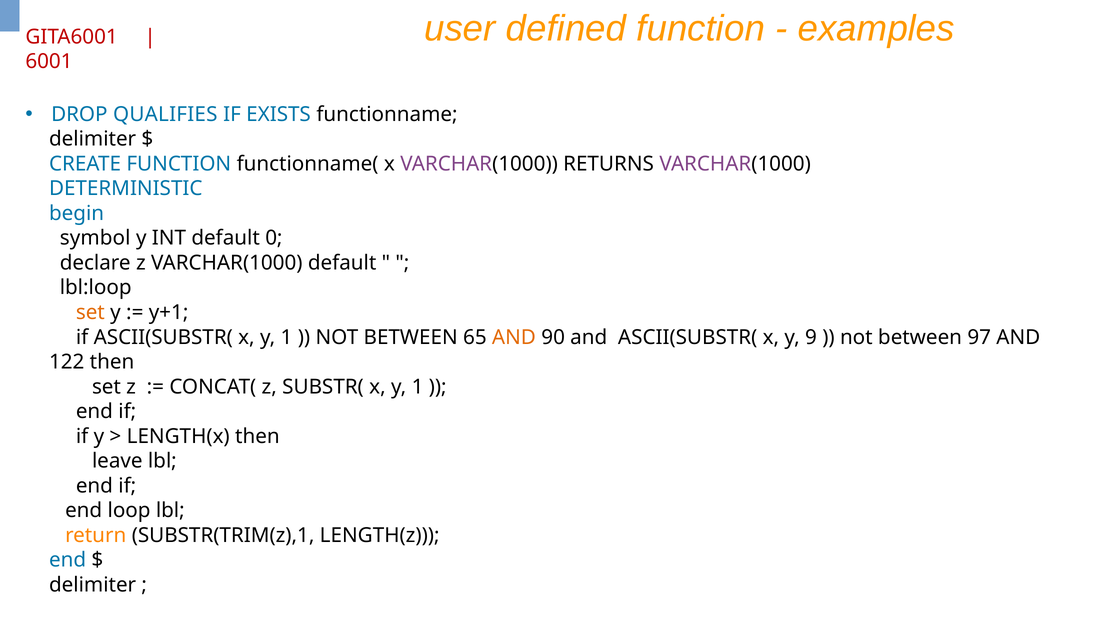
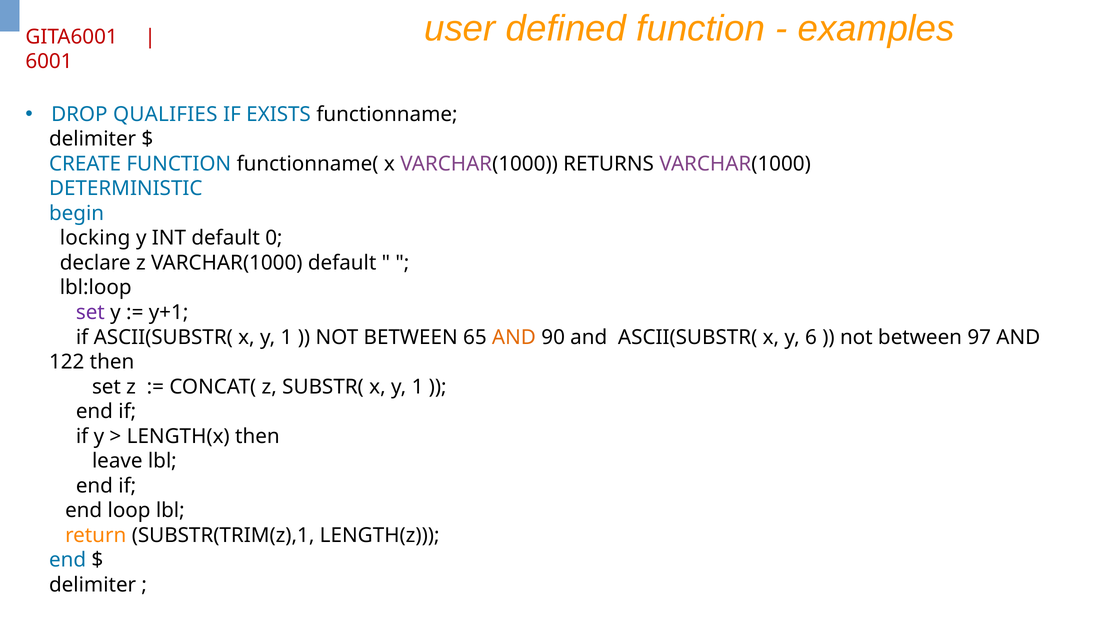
symbol: symbol -> locking
set at (90, 313) colour: orange -> purple
9: 9 -> 6
